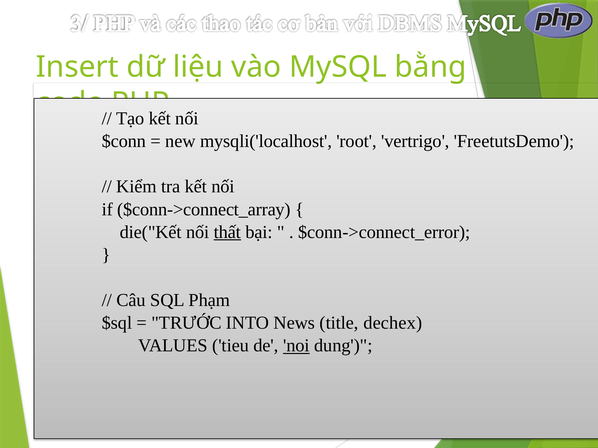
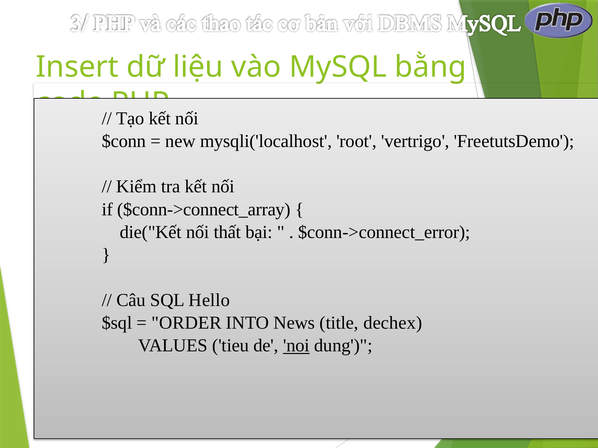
thất underline: present -> none
Phạm: Phạm -> Hello
TRƯỚC: TRƯỚC -> ORDER
